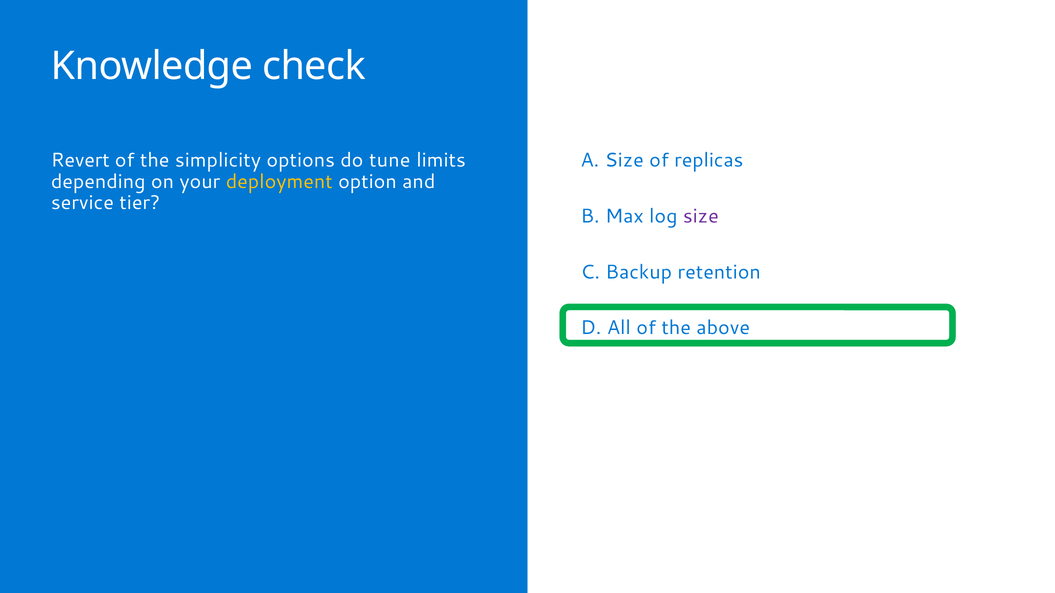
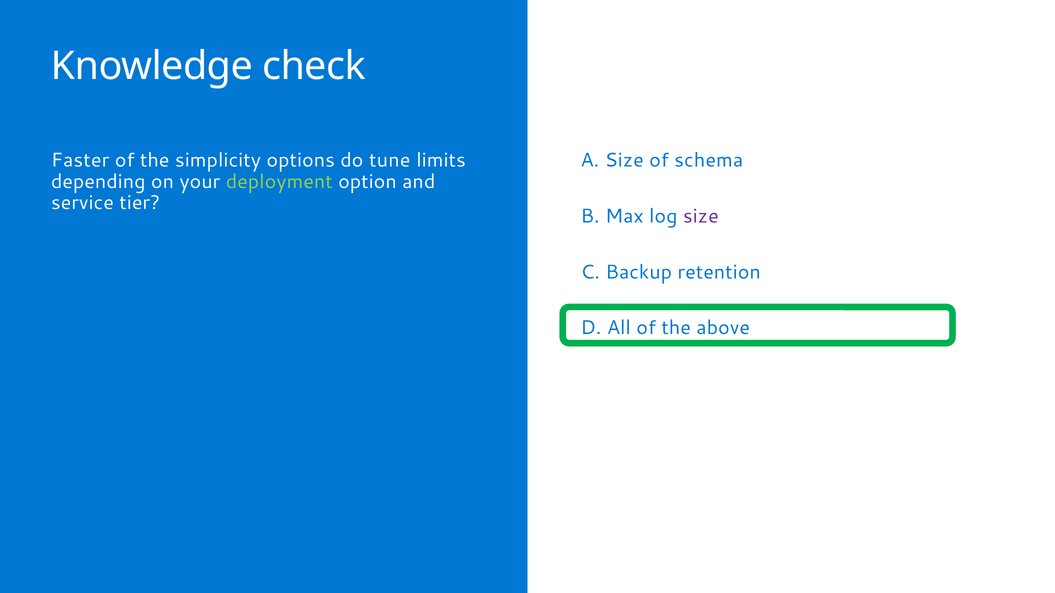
Revert: Revert -> Faster
replicas: replicas -> schema
deployment colour: yellow -> light green
